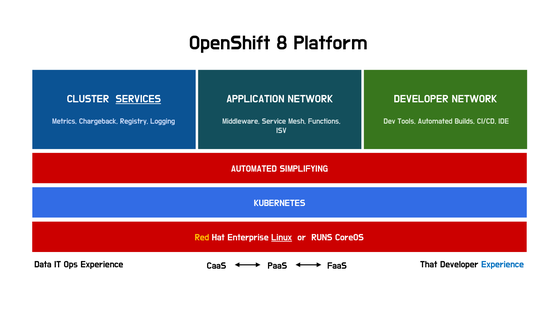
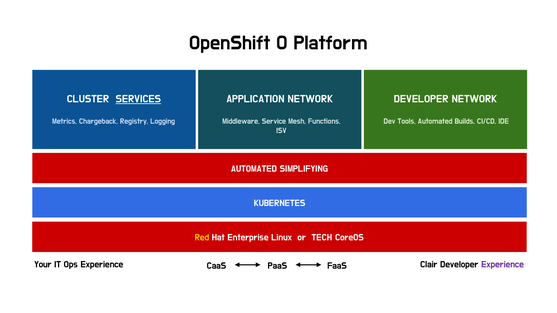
8: 8 -> 0
Linux underline: present -> none
RUNS: RUNS -> TECH
Data: Data -> Your
That: That -> Clair
Experience at (503, 265) colour: blue -> purple
